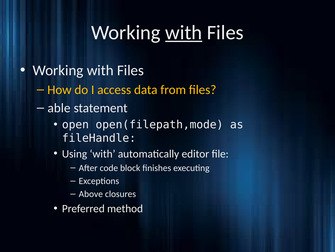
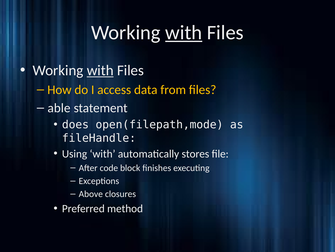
with at (100, 70) underline: none -> present
open: open -> does
editor: editor -> stores
